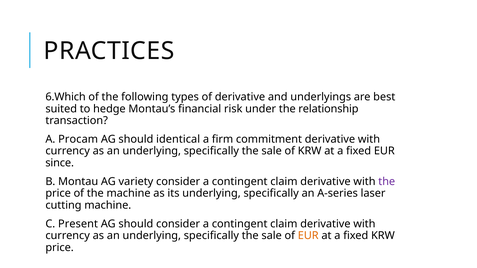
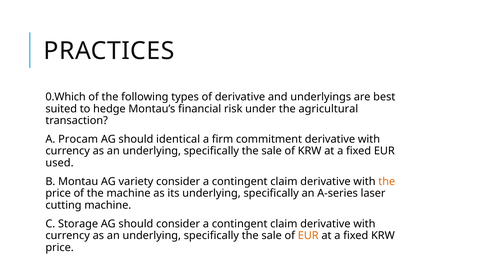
6.Which: 6.Which -> 0.Which
relationship: relationship -> agricultural
since: since -> used
the at (387, 182) colour: purple -> orange
Present: Present -> Storage
